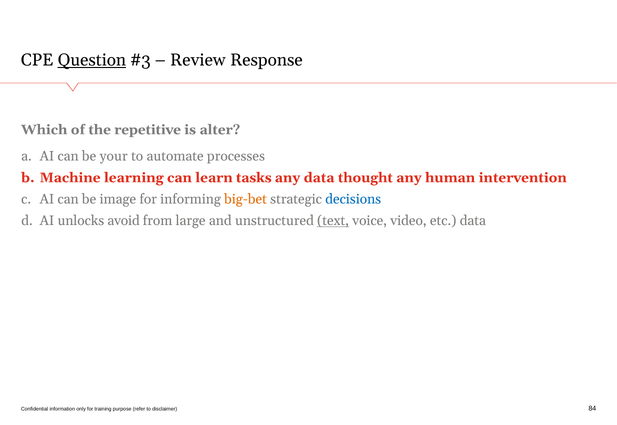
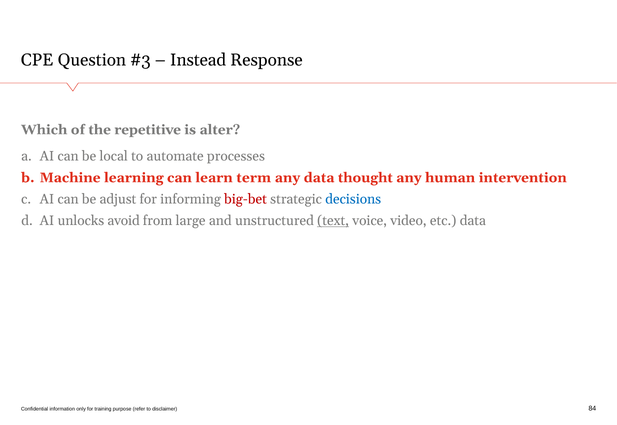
Question underline: present -> none
Review: Review -> Instead
your: your -> local
tasks: tasks -> term
image: image -> adjust
big-bet colour: orange -> red
